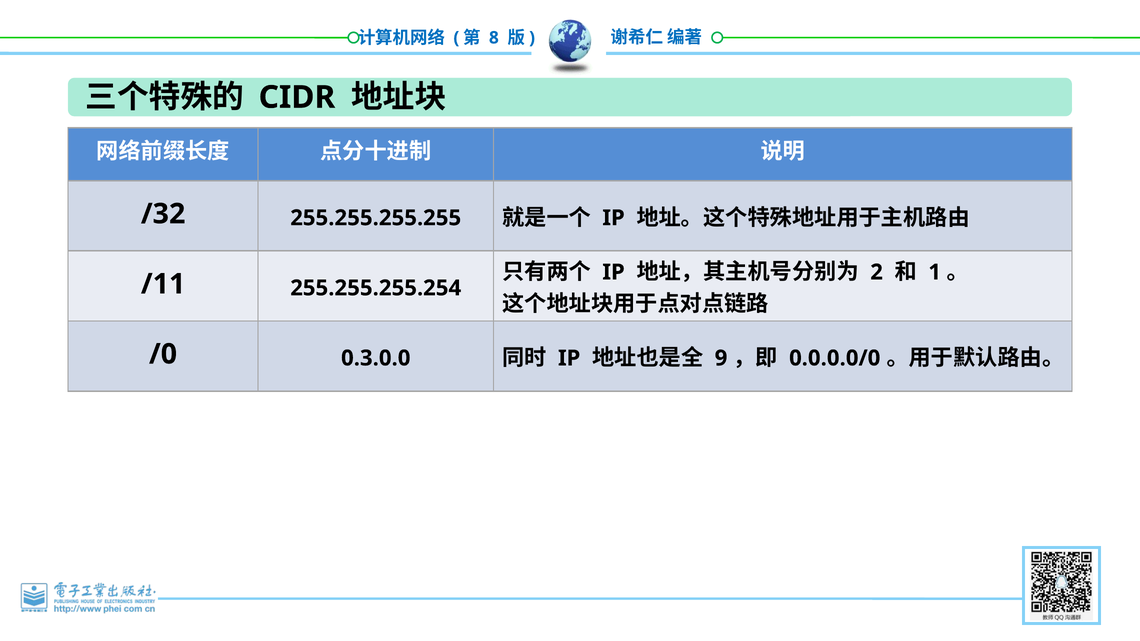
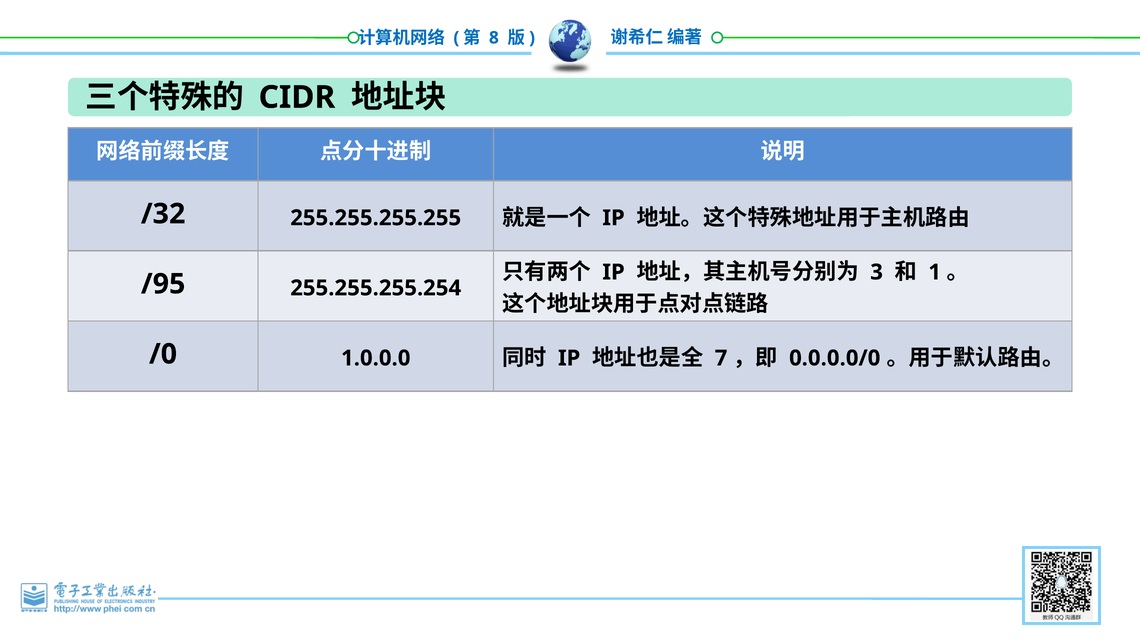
2: 2 -> 3
/11: /11 -> /95
0.3.0.0: 0.3.0.0 -> 1.0.0.0
9: 9 -> 7
